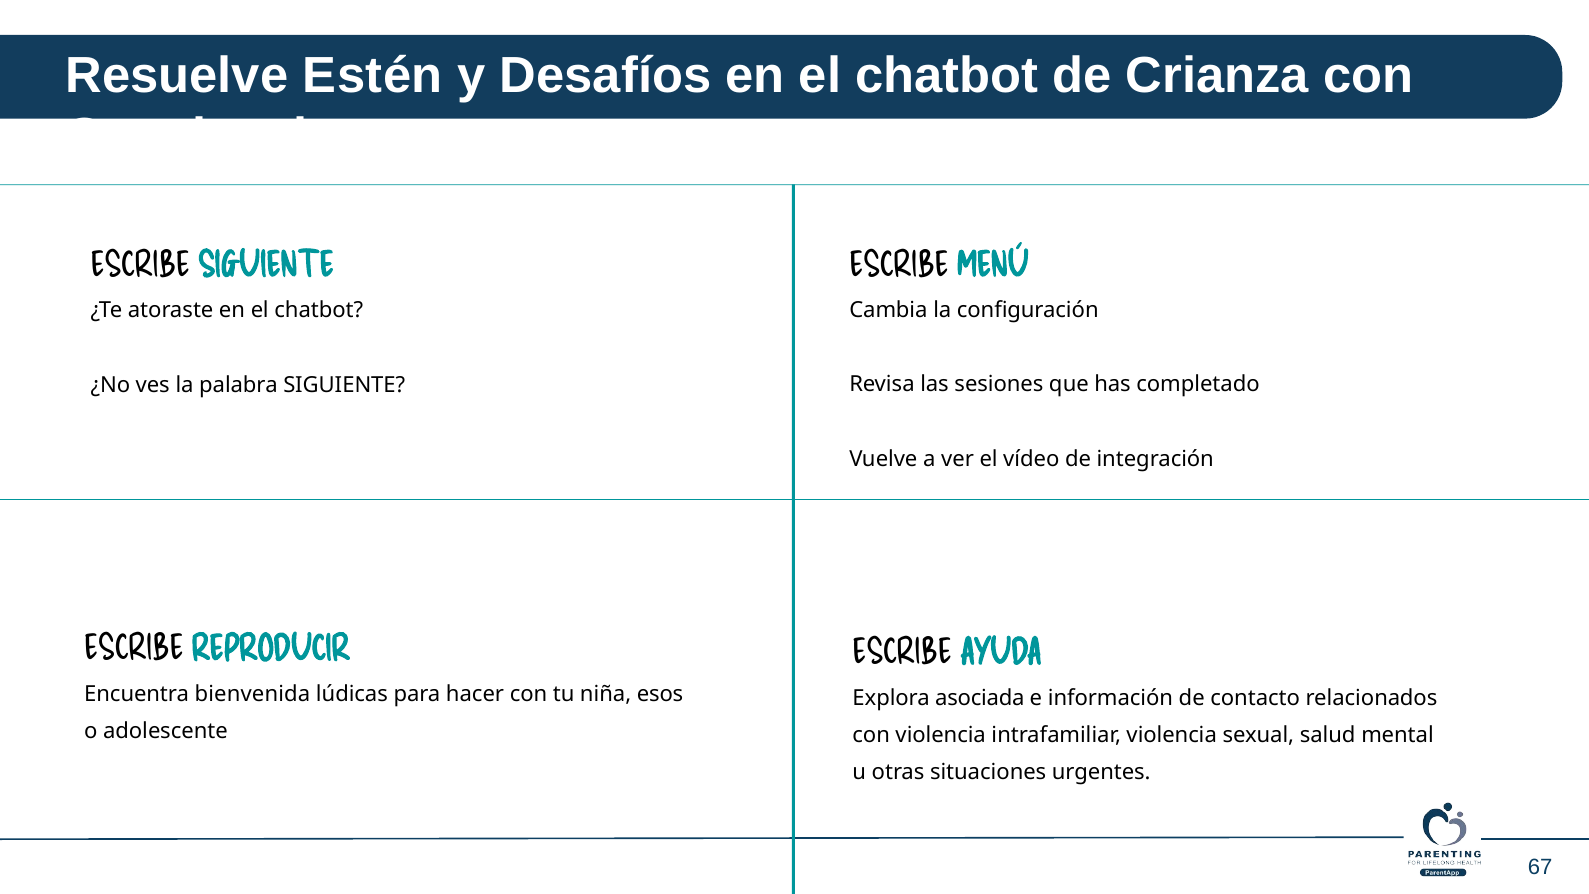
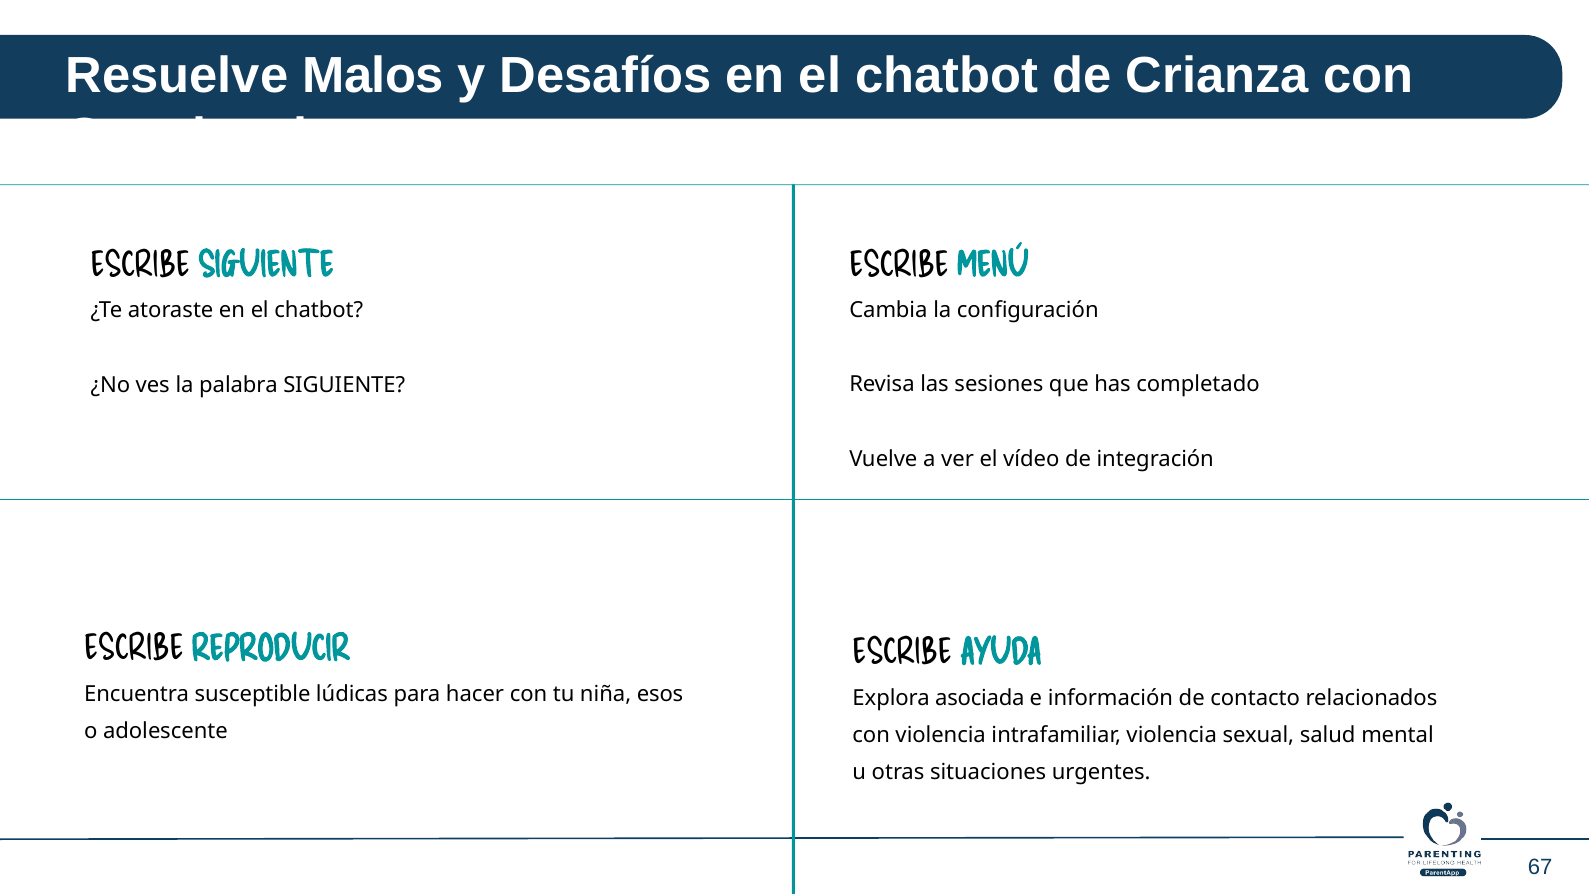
Estén: Estén -> Malos
bienvenida: bienvenida -> susceptible
